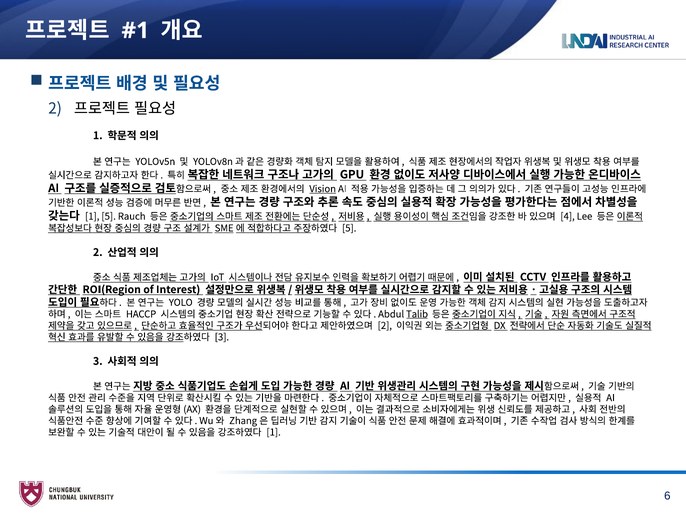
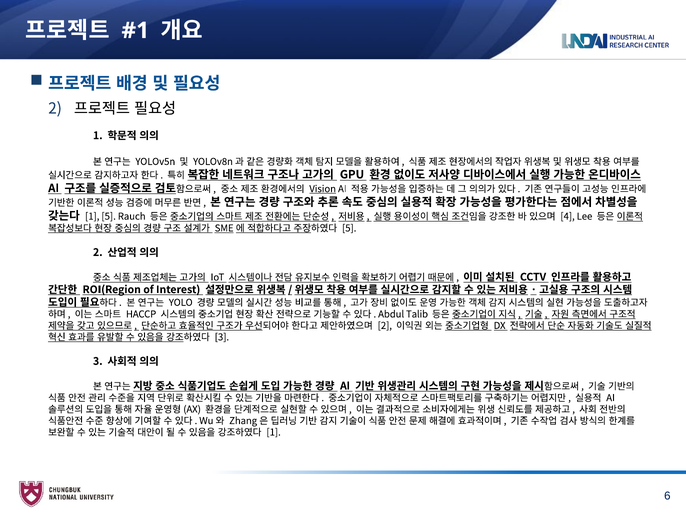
Talib underline: present -> none
